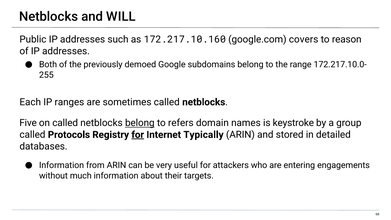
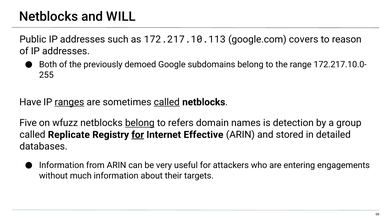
172.217.10.160: 172.217.10.160 -> 172.217.10.113
Each: Each -> Have
ranges underline: none -> present
called at (167, 102) underline: none -> present
on called: called -> wfuzz
keystroke: keystroke -> detection
Protocols: Protocols -> Replicate
Typically: Typically -> Effective
